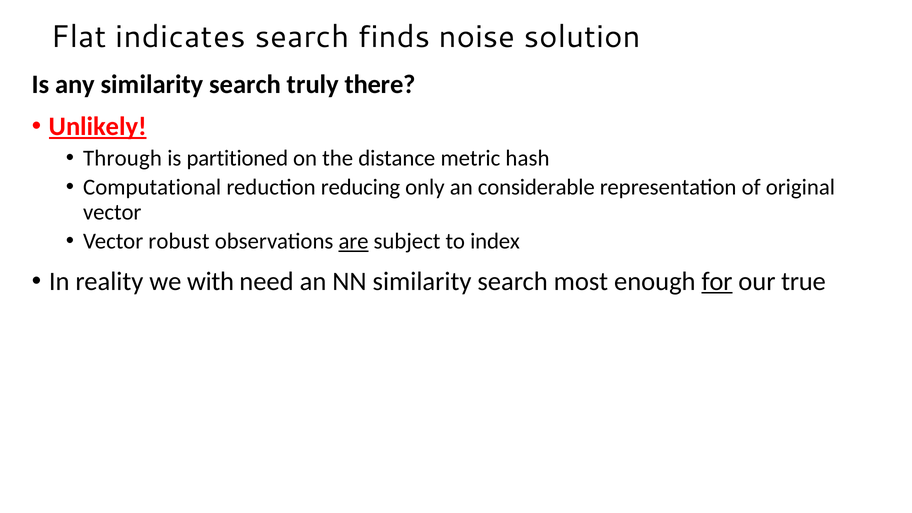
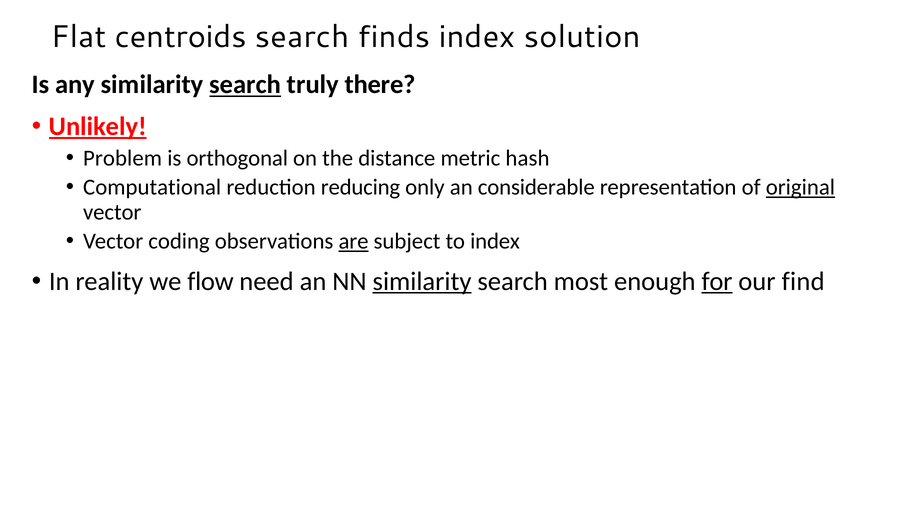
indicates: indicates -> centroids
finds noise: noise -> index
search at (245, 85) underline: none -> present
Through: Through -> Problem
partitioned: partitioned -> orthogonal
original underline: none -> present
robust: robust -> coding
with: with -> flow
similarity at (422, 281) underline: none -> present
true: true -> find
